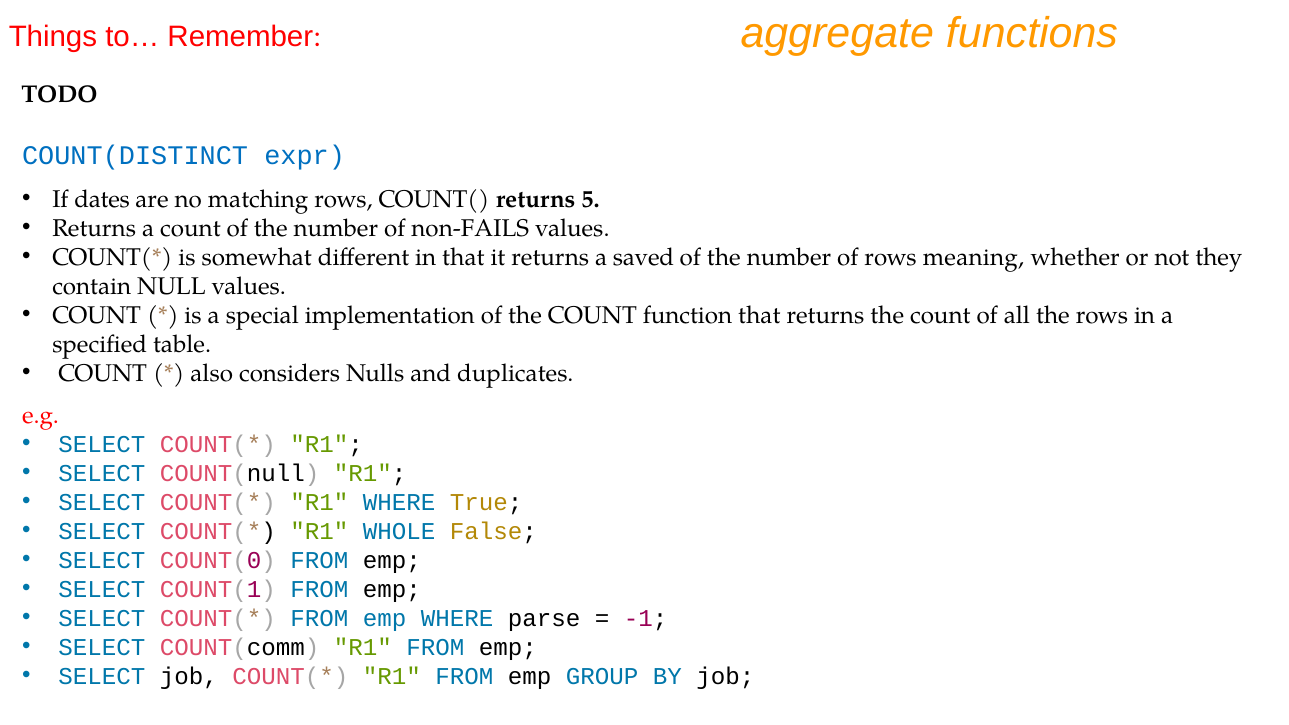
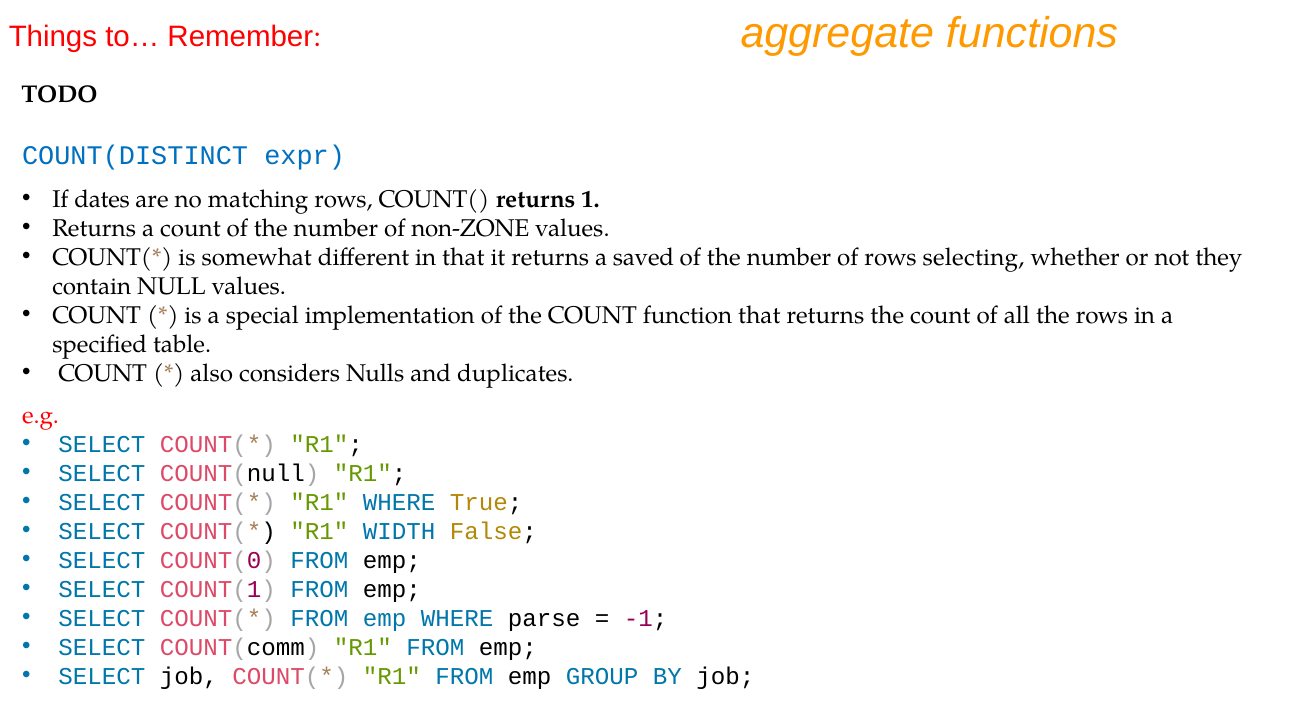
5: 5 -> 1
non-FAILS: non-FAILS -> non-ZONE
meaning: meaning -> selecting
WHOLE: WHOLE -> WIDTH
